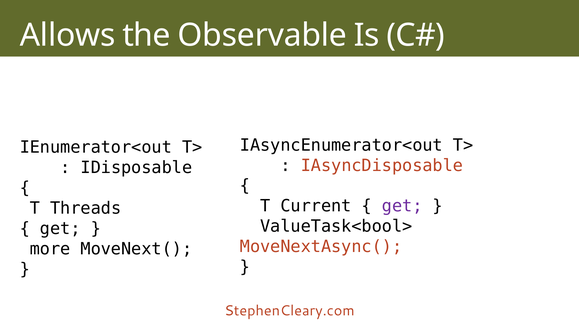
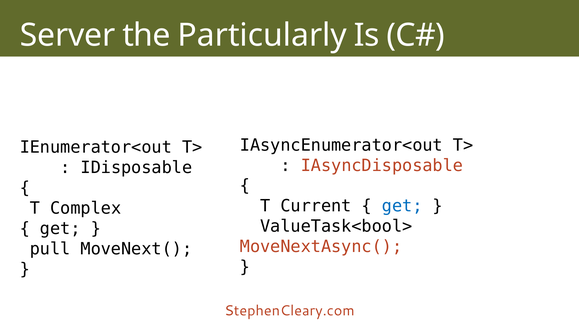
Allows: Allows -> Server
Observable: Observable -> Particularly
get at (402, 206) colour: purple -> blue
Threads: Threads -> Complex
more: more -> pull
